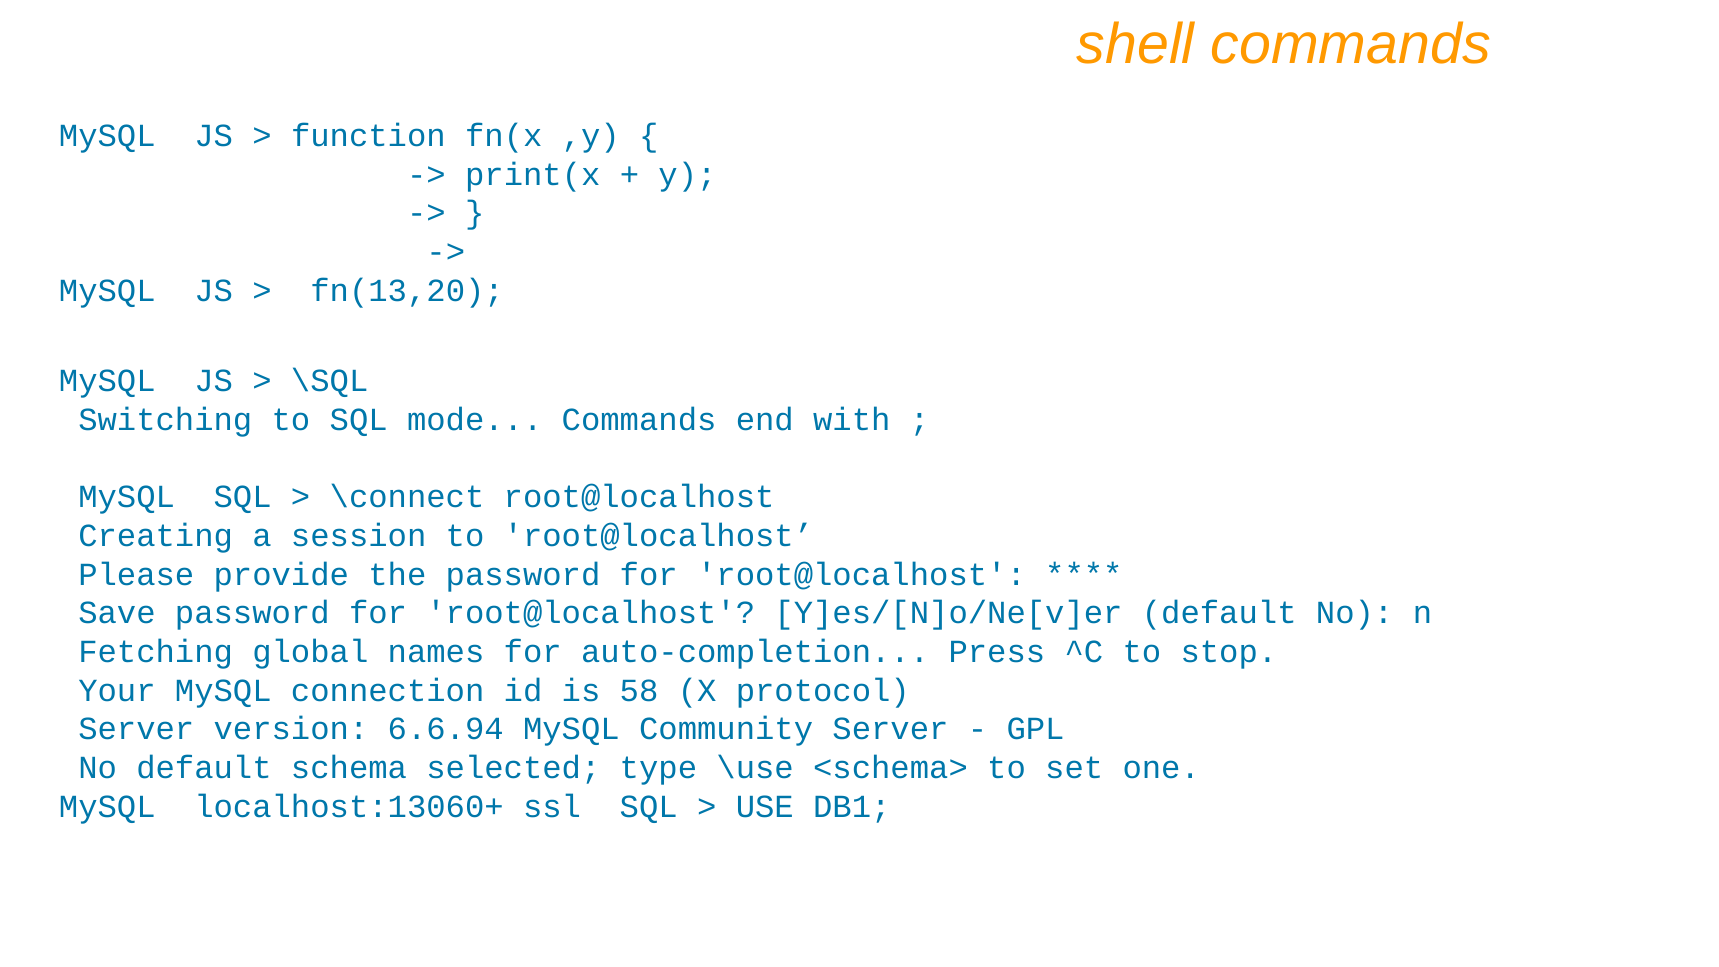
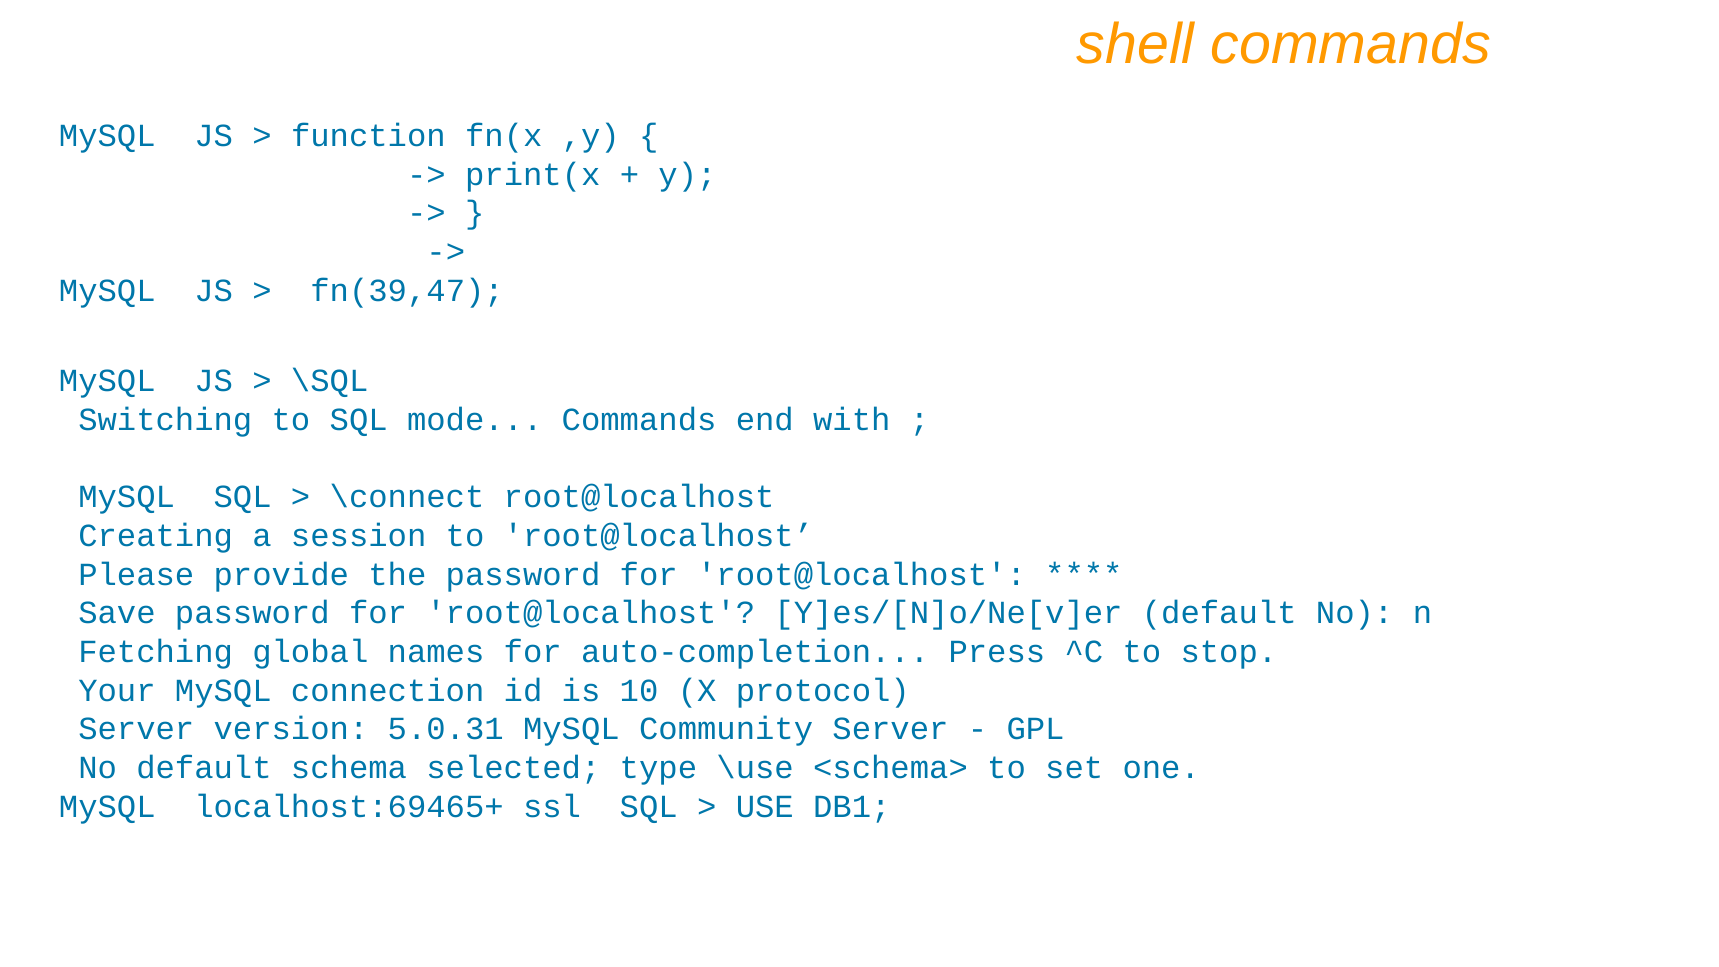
fn(13,20: fn(13,20 -> fn(39,47
58: 58 -> 10
6.6.94: 6.6.94 -> 5.0.31
localhost:13060+: localhost:13060+ -> localhost:69465+
